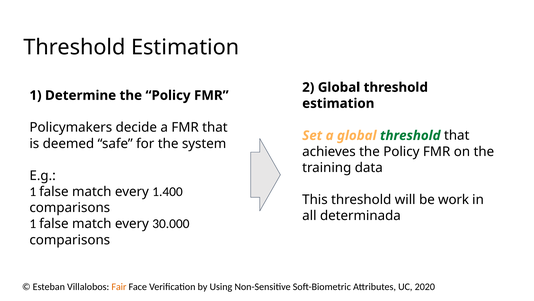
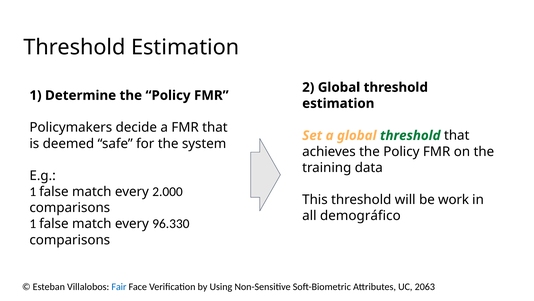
1.400: 1.400 -> 2.000
determinada: determinada -> demográfico
30.000: 30.000 -> 96.330
Fair colour: orange -> blue
2020: 2020 -> 2063
